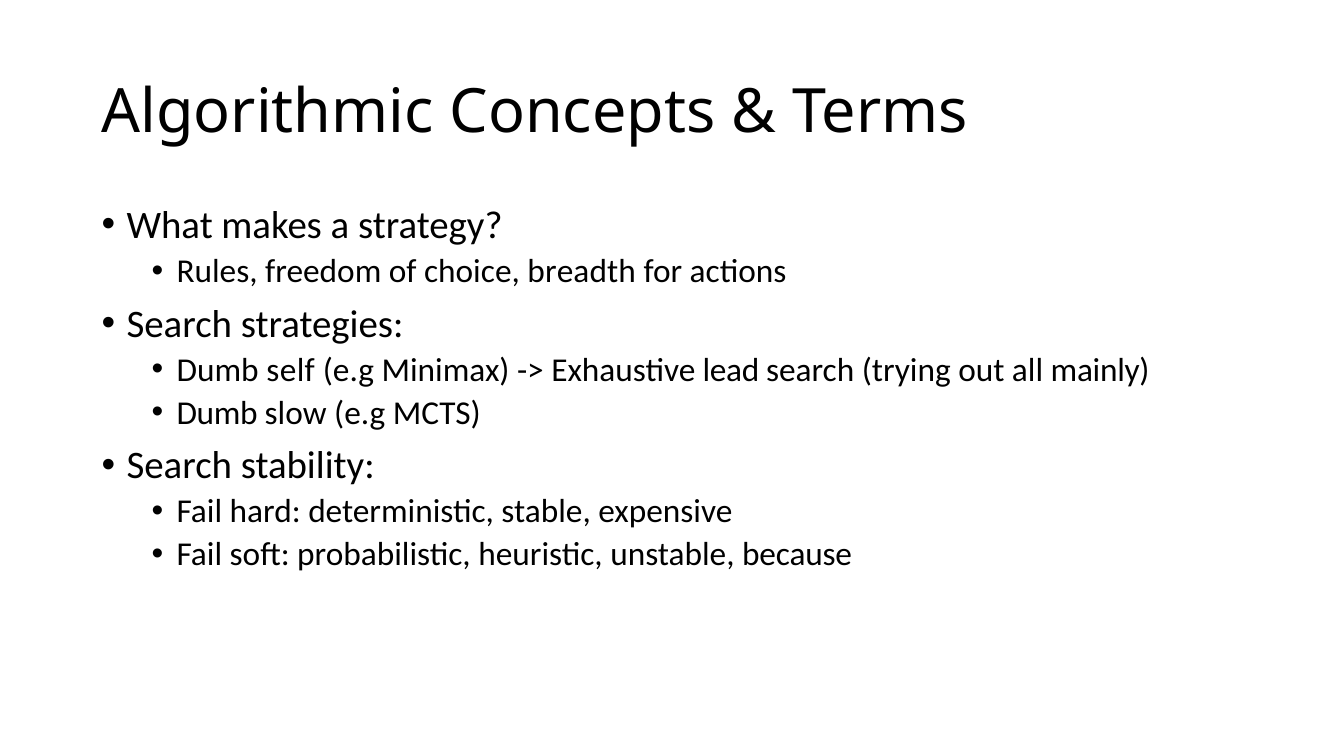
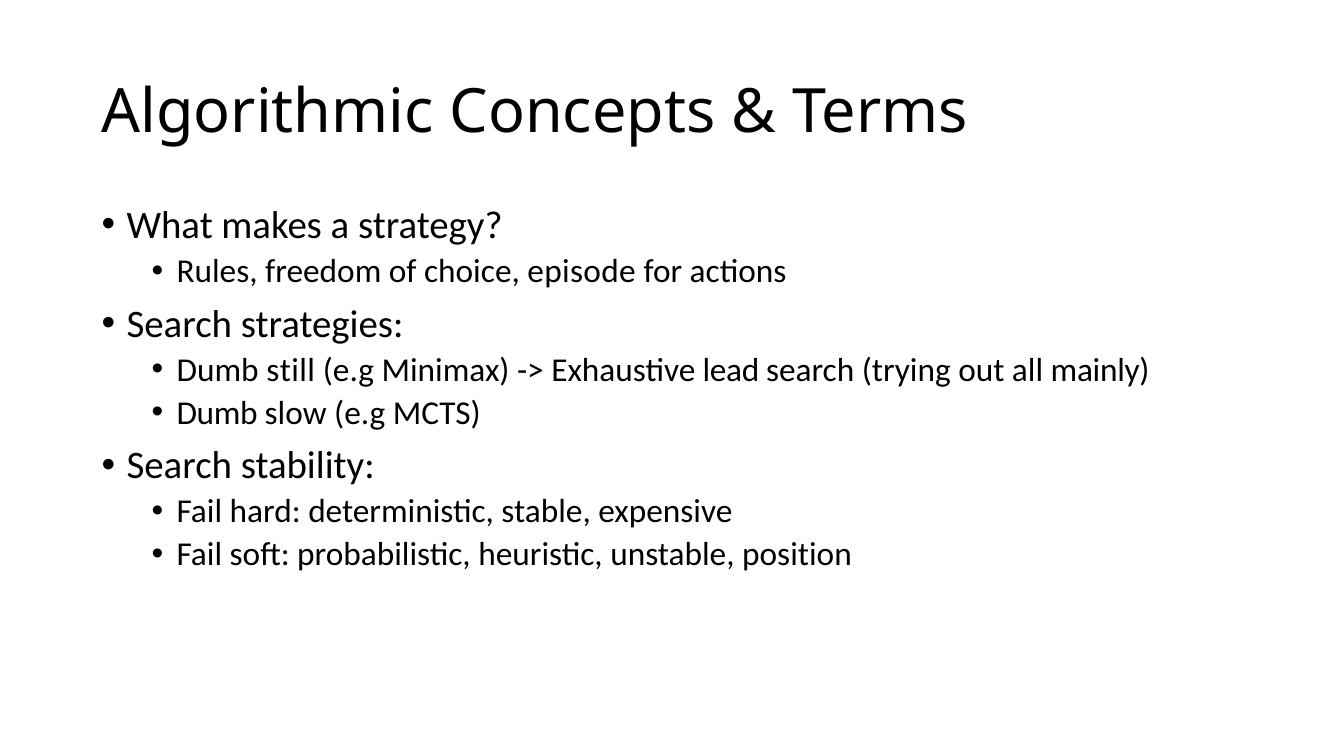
breadth: breadth -> episode
self: self -> still
because: because -> position
